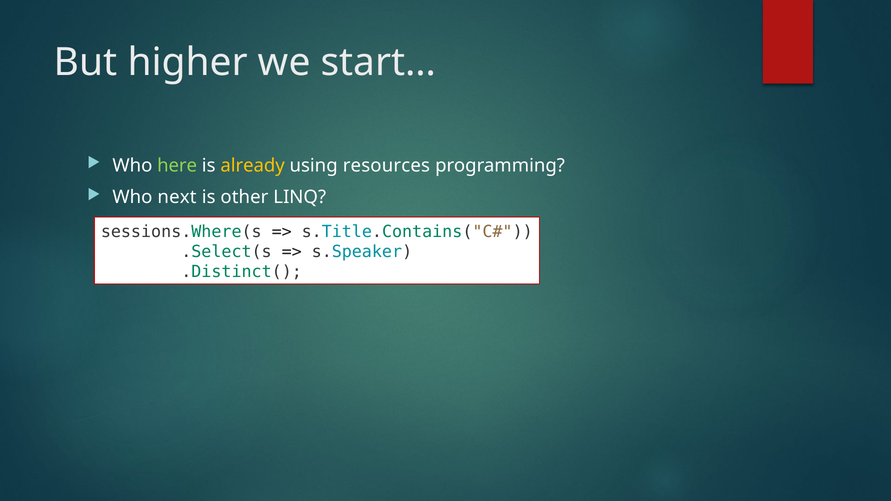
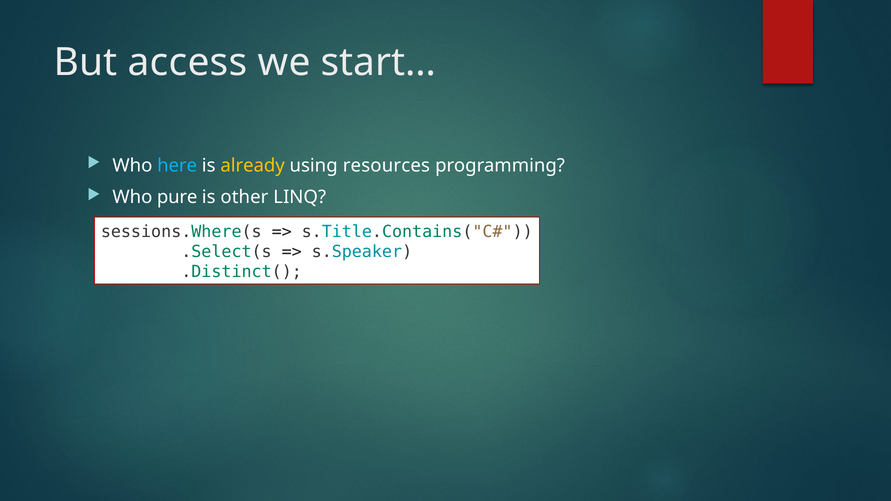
higher: higher -> access
here colour: light green -> light blue
next: next -> pure
